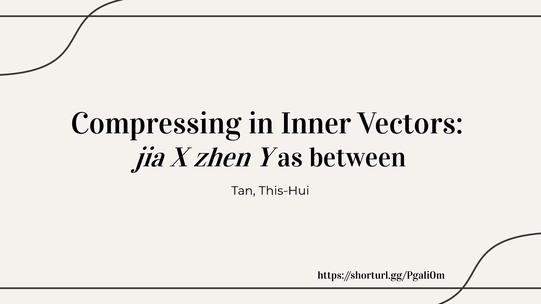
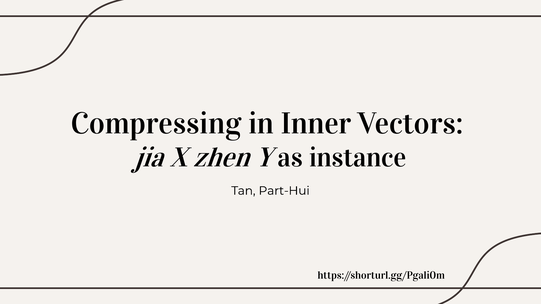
between: between -> instance
This-Hui: This-Hui -> Part-Hui
